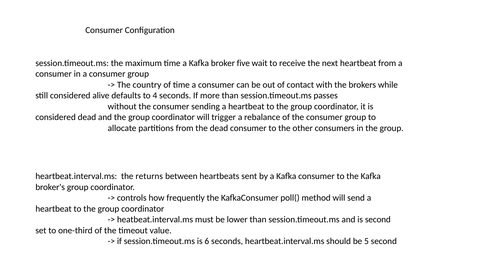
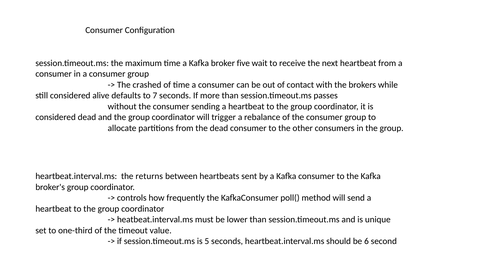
country: country -> crashed
4: 4 -> 7
is second: second -> unique
6: 6 -> 5
5: 5 -> 6
